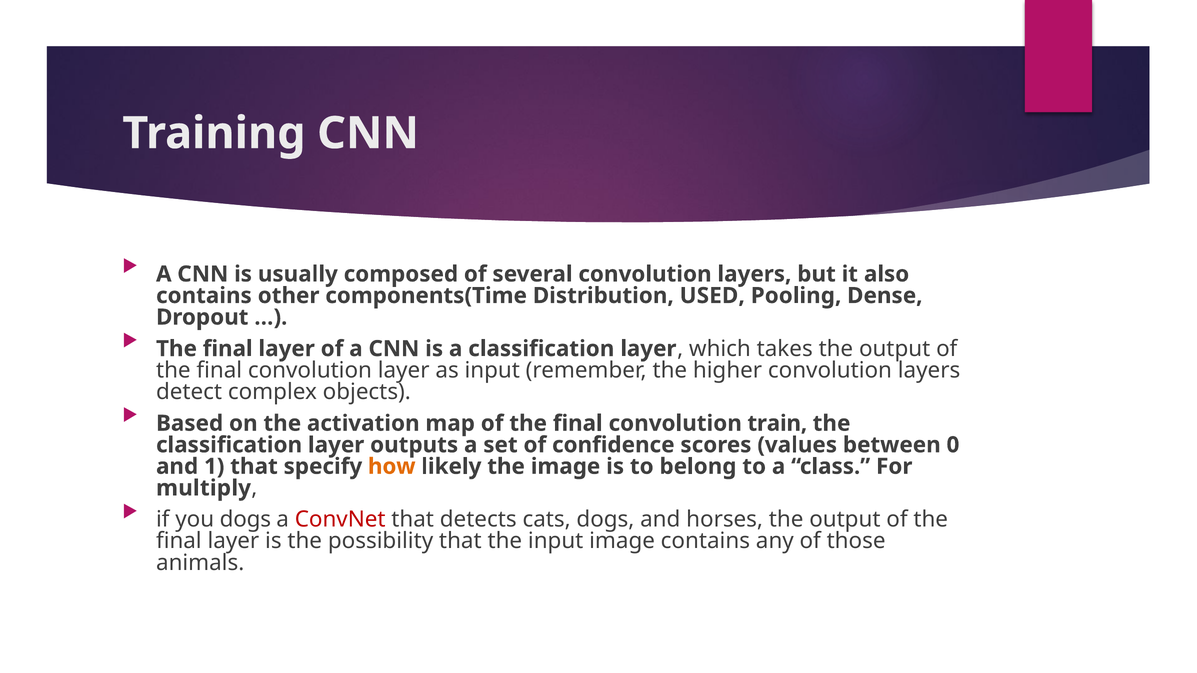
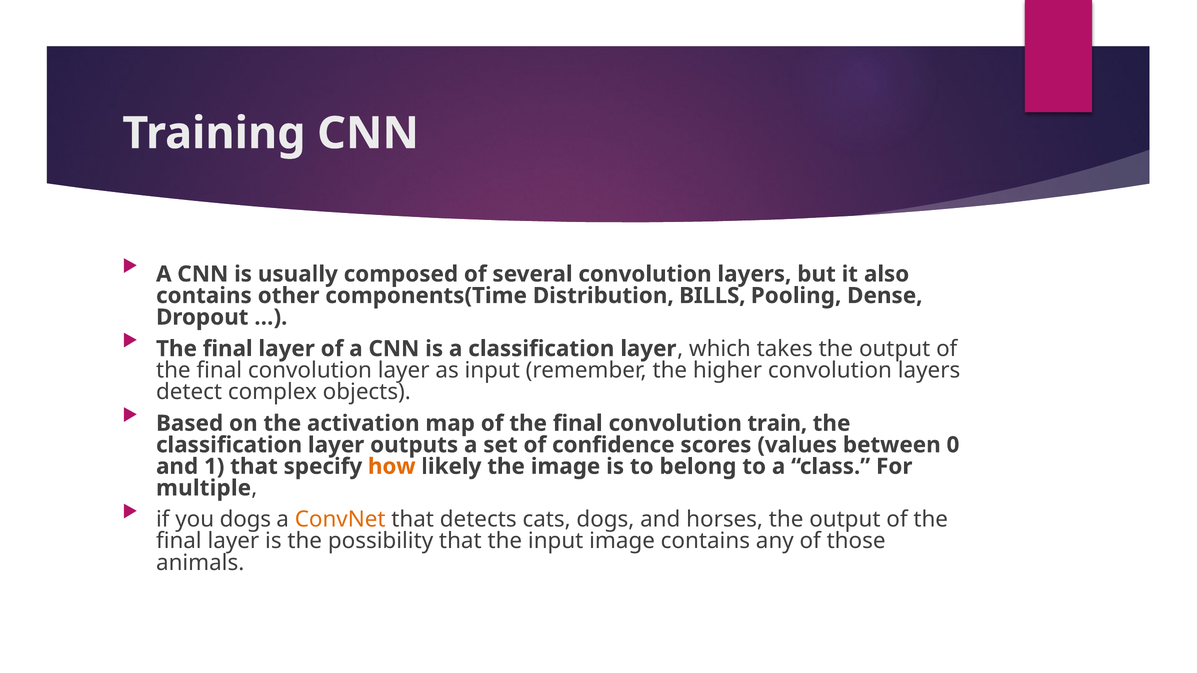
USED: USED -> BILLS
multiply: multiply -> multiple
ConvNet colour: red -> orange
